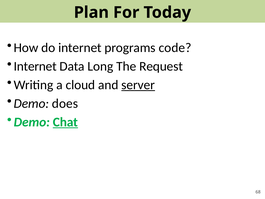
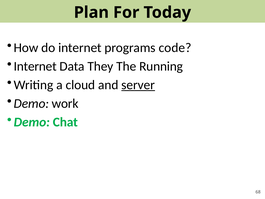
Long: Long -> They
Request: Request -> Running
does: does -> work
Chat underline: present -> none
